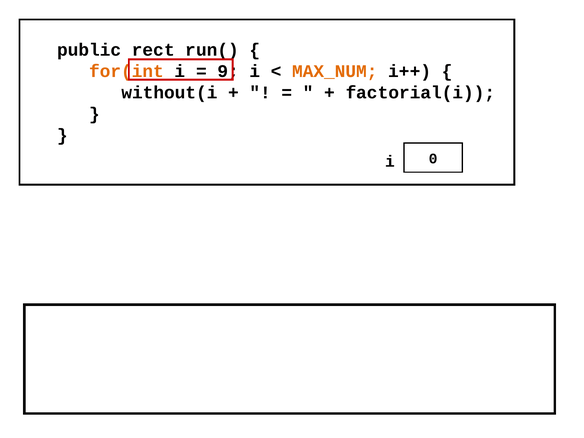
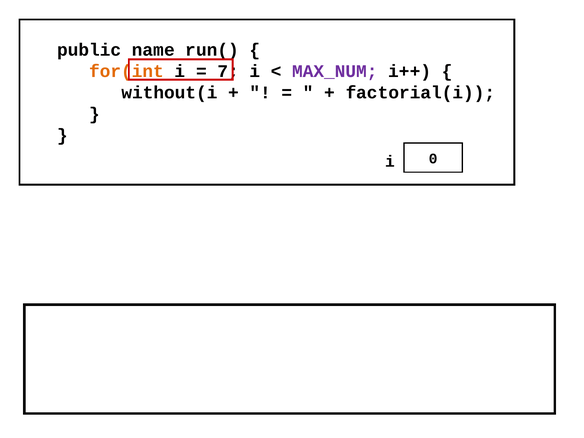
rect: rect -> name
9: 9 -> 7
MAX_NUM colour: orange -> purple
